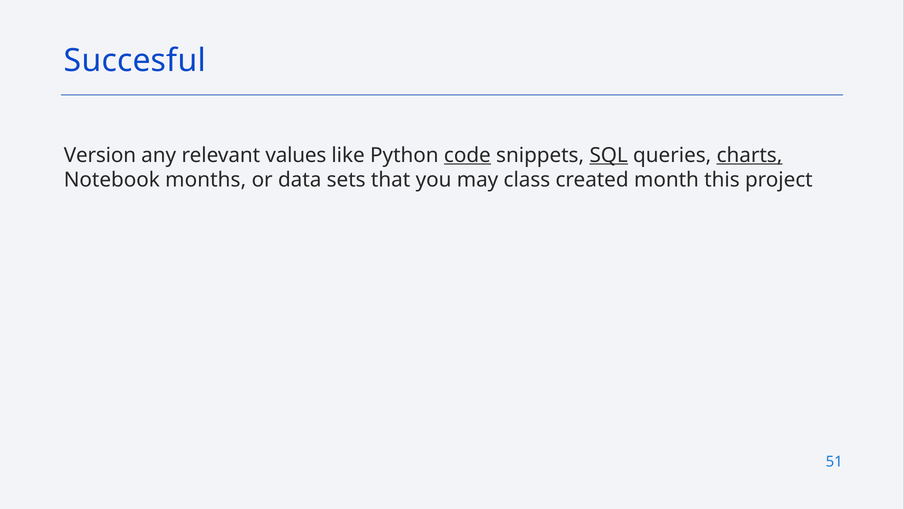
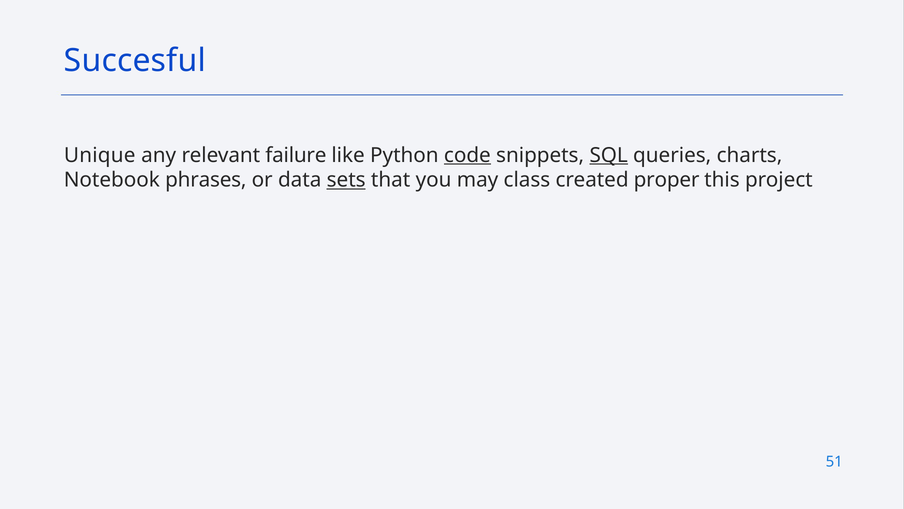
Version: Version -> Unique
values: values -> failure
charts underline: present -> none
months: months -> phrases
sets underline: none -> present
month: month -> proper
